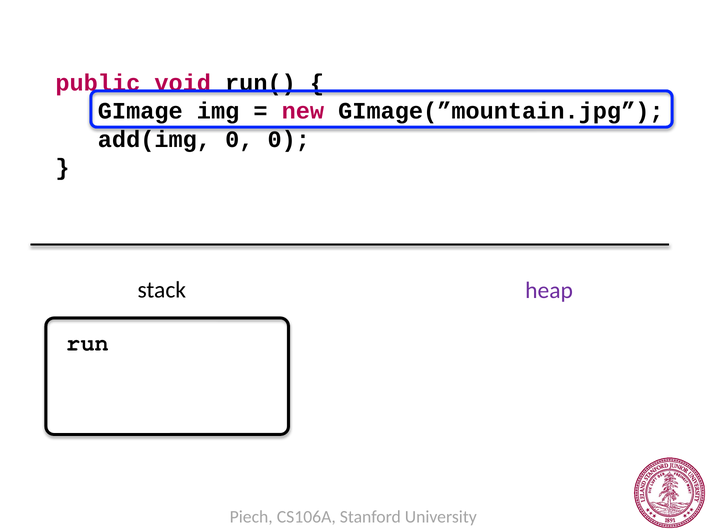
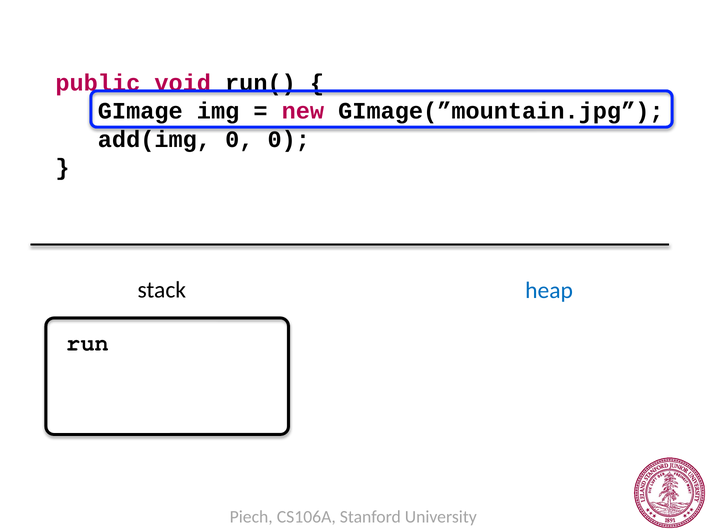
heap colour: purple -> blue
